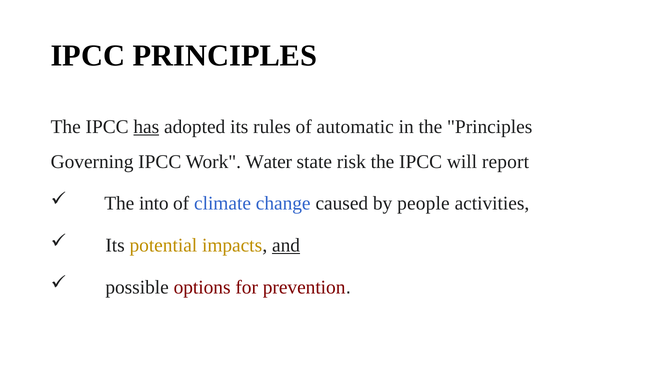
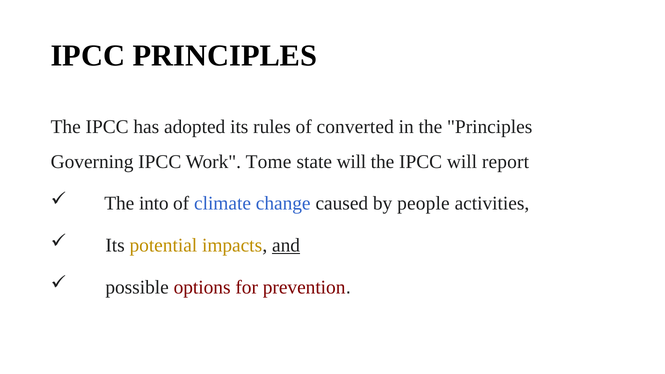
has underline: present -> none
automatic: automatic -> converted
Water: Water -> Tome
state risk: risk -> will
